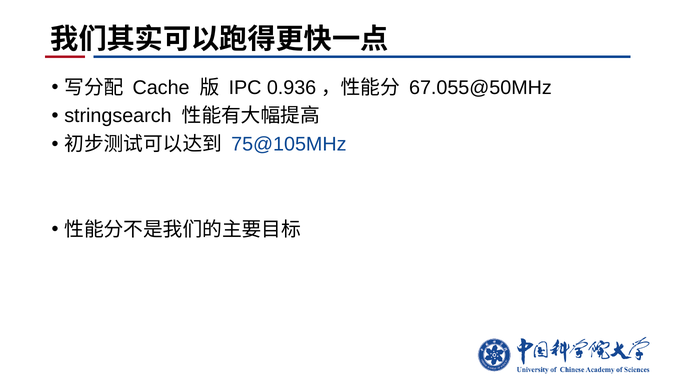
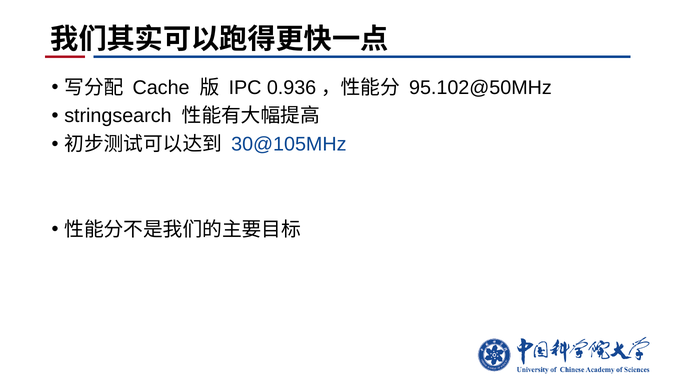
67.055@50MHz: 67.055@50MHz -> 95.102@50MHz
75@105MHz: 75@105MHz -> 30@105MHz
